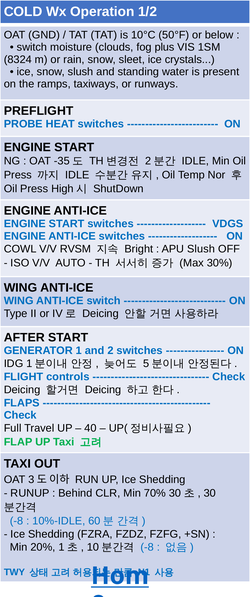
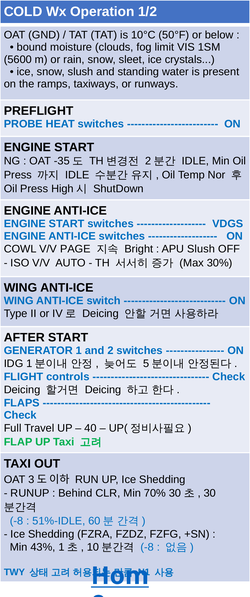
switch at (32, 47): switch -> bound
plus: plus -> limit
8324: 8324 -> 5600
RVSM: RVSM -> PAGE
10%-IDLE: 10%-IDLE -> 51%-IDLE
20%: 20% -> 43%
